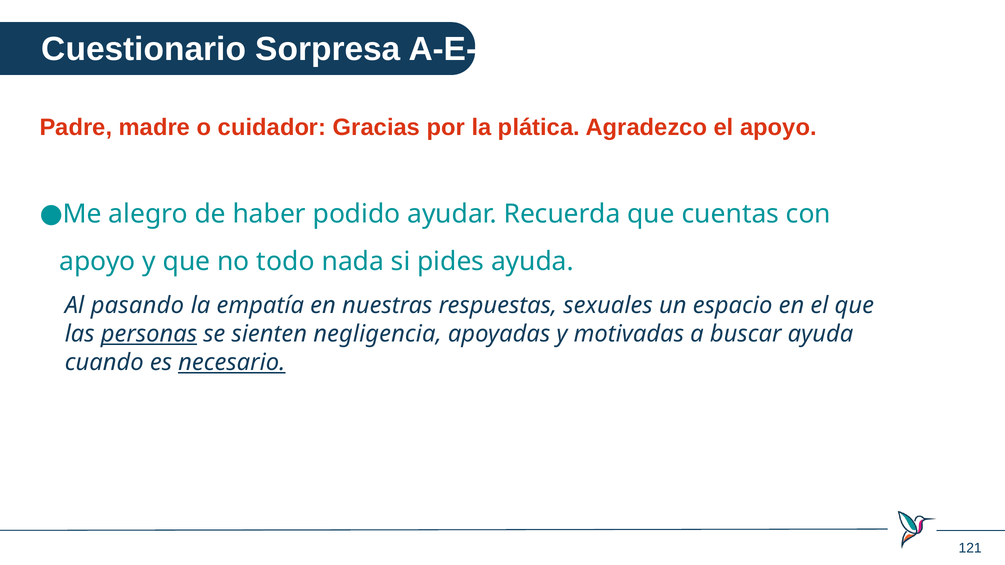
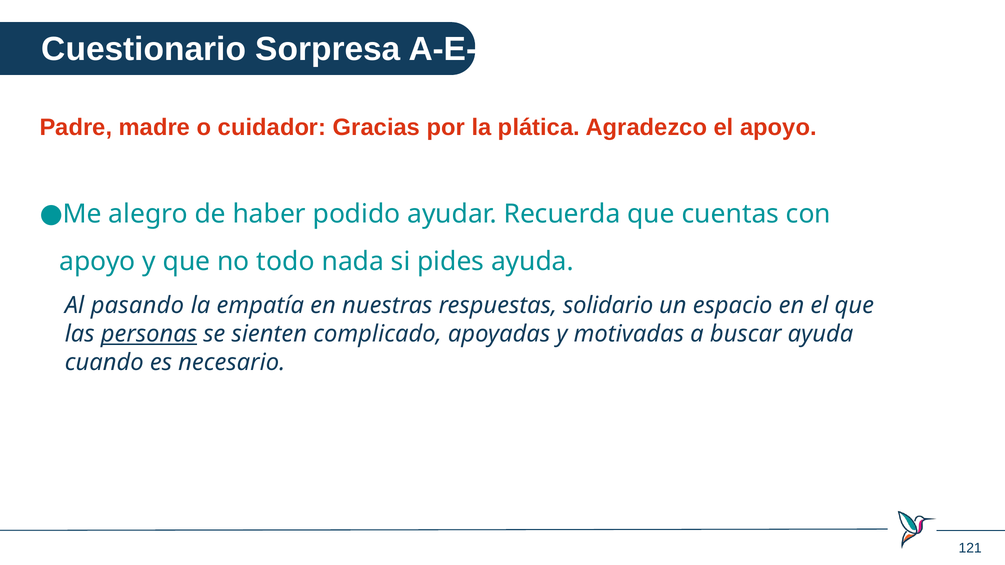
sexuales: sexuales -> solidario
negligencia: negligencia -> complicado
necesario underline: present -> none
